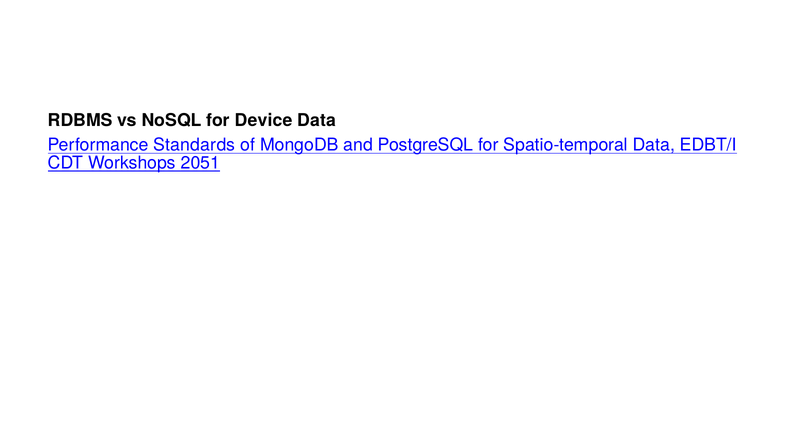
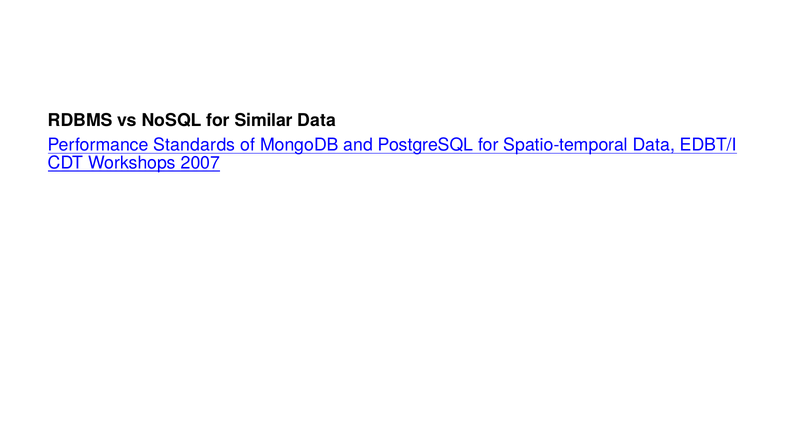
Device: Device -> Similar
2051: 2051 -> 2007
